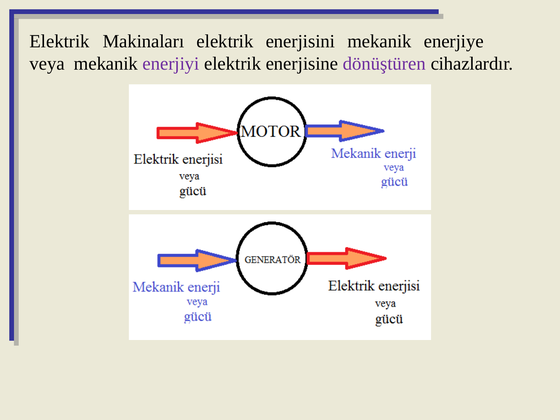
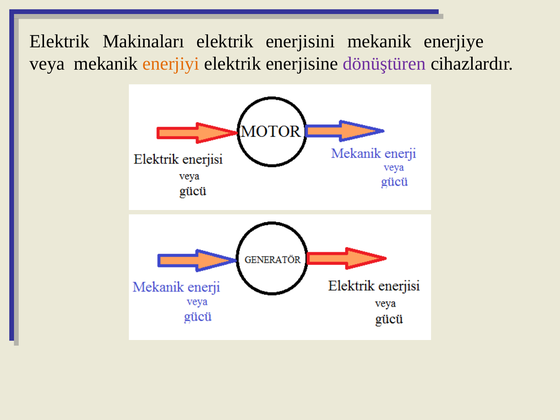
enerjiyi colour: purple -> orange
